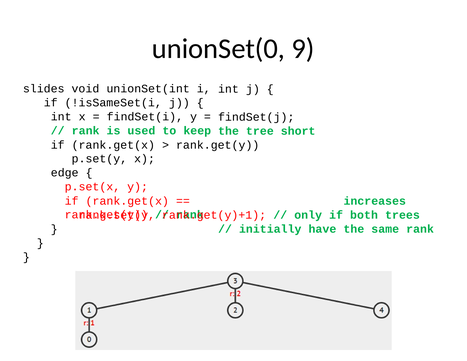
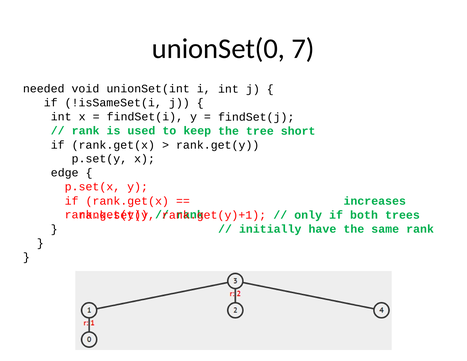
9: 9 -> 7
slides: slides -> needed
